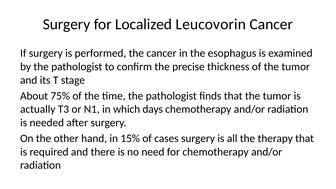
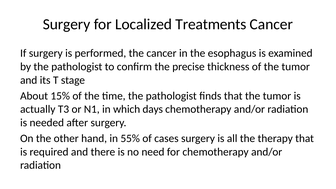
Leucovorin: Leucovorin -> Treatments
75%: 75% -> 15%
15%: 15% -> 55%
